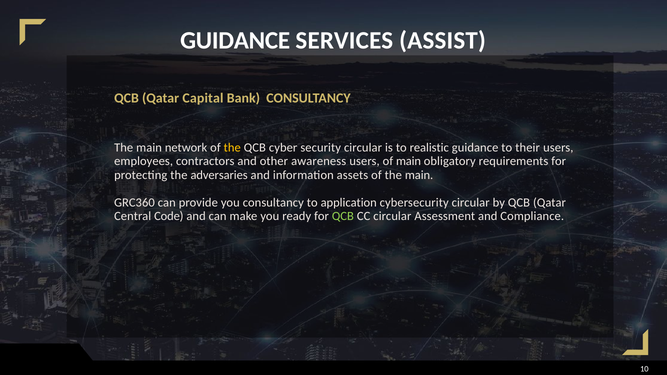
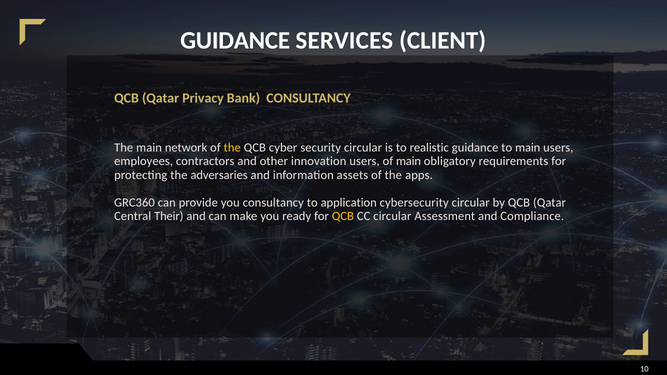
ASSIST: ASSIST -> CLIENT
Capital: Capital -> Privacy
to their: their -> main
awareness: awareness -> innovation
of the main: main -> apps
Code: Code -> Their
QCB at (343, 216) colour: light green -> yellow
